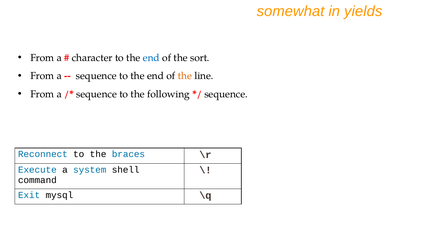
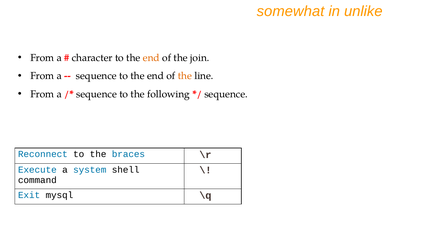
yields: yields -> unlike
end at (151, 58) colour: blue -> orange
sort: sort -> join
